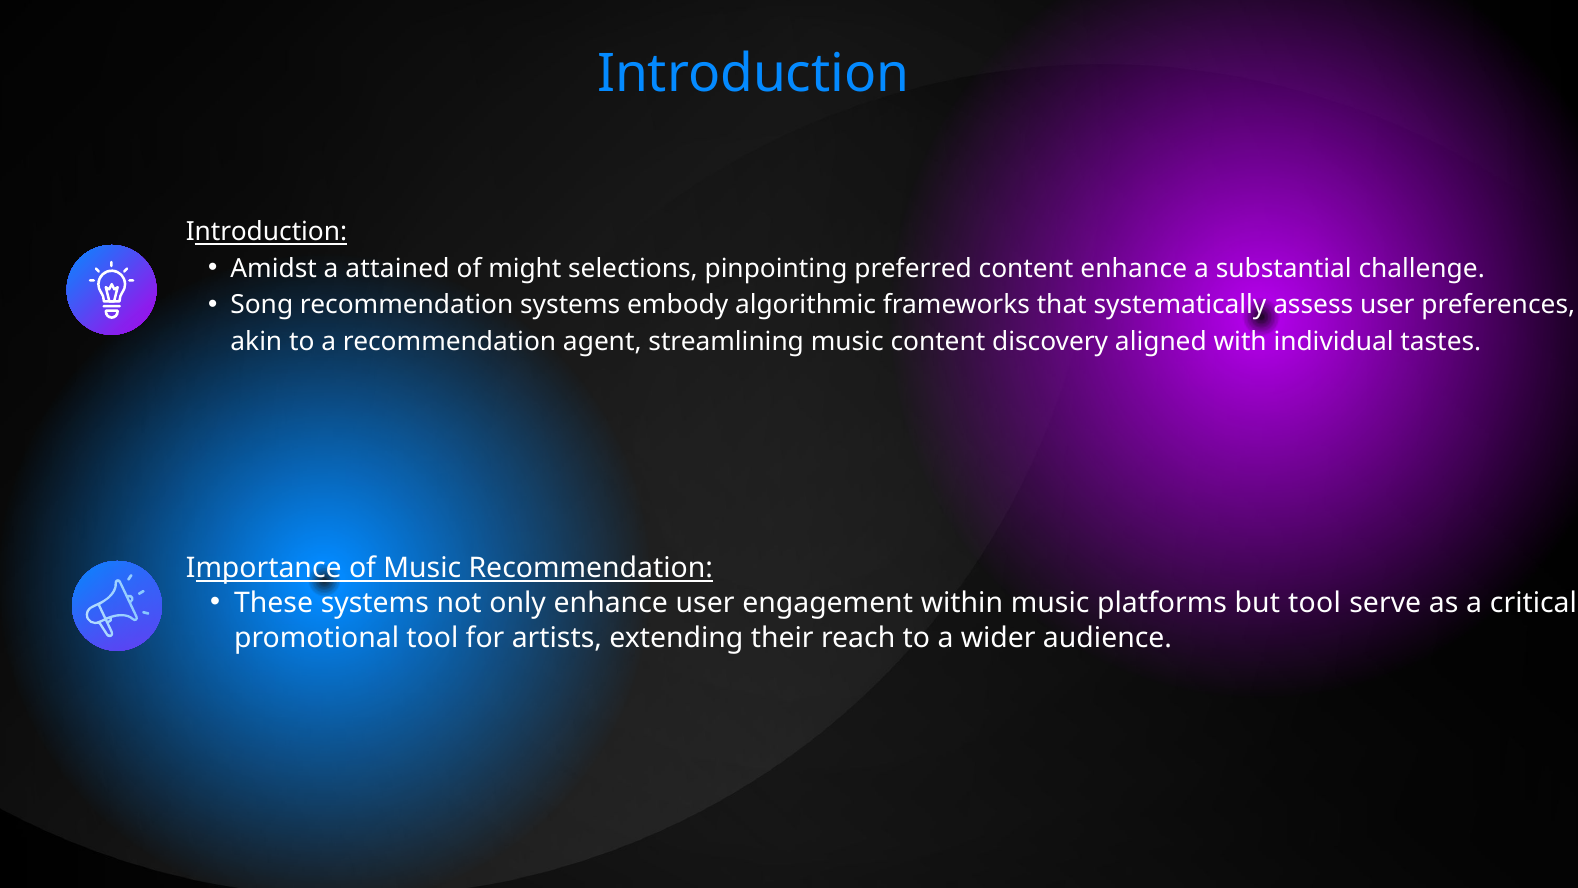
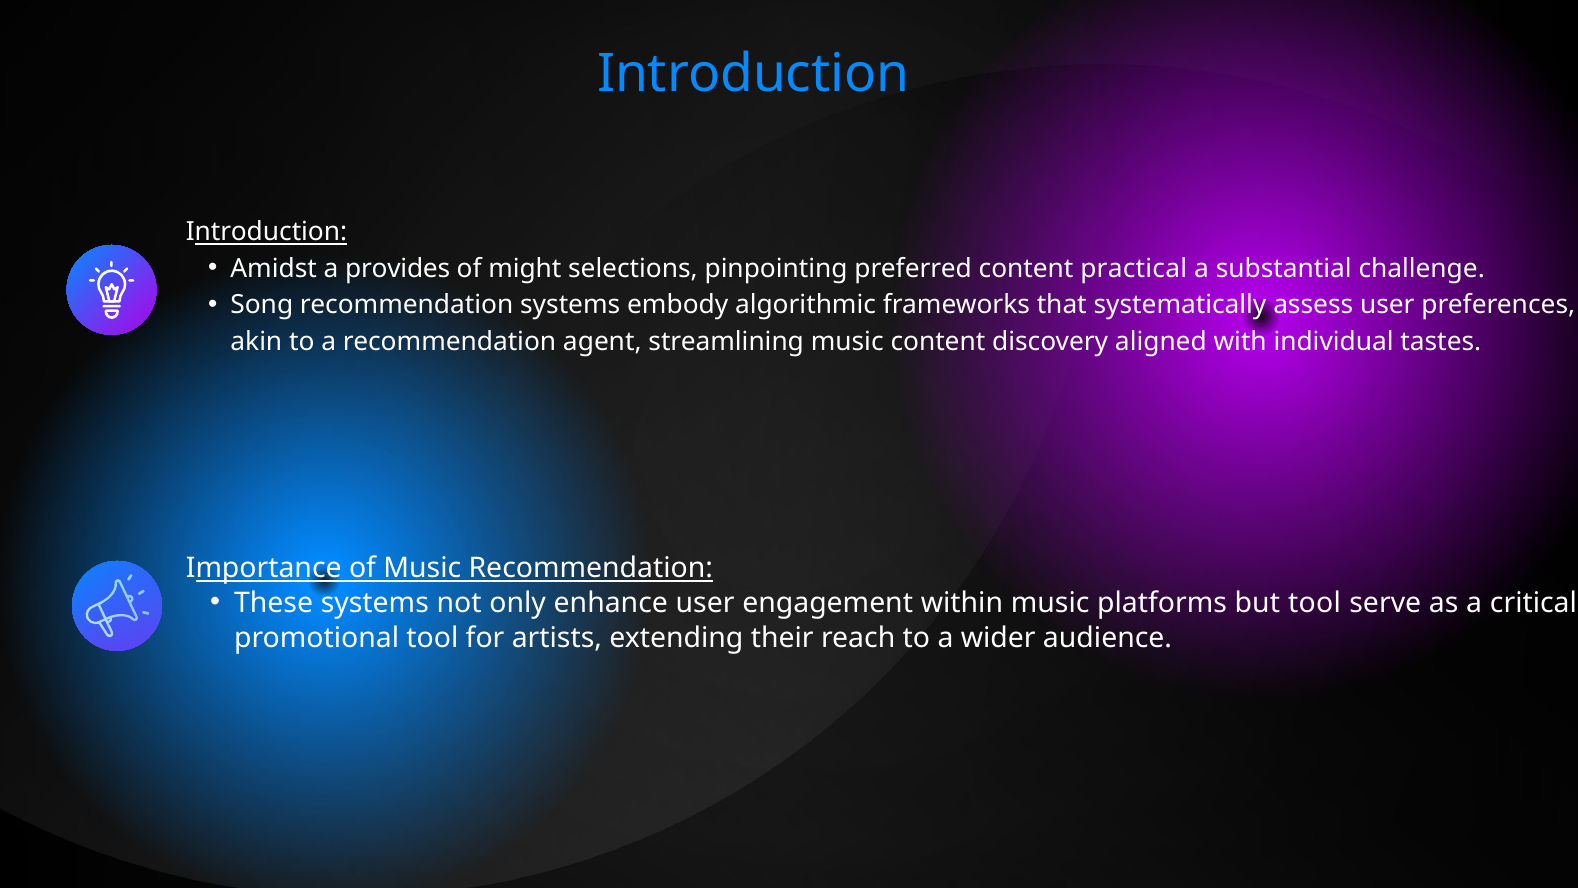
attained: attained -> provides
content enhance: enhance -> practical
